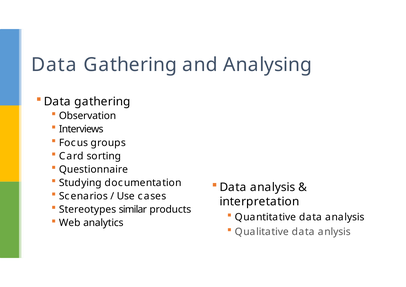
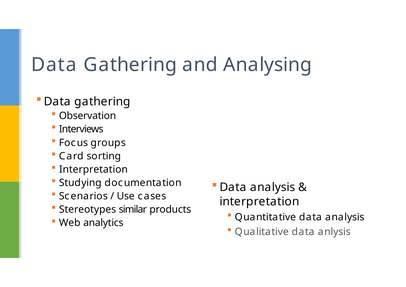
Questionnaire at (93, 169): Questionnaire -> Interpretation
